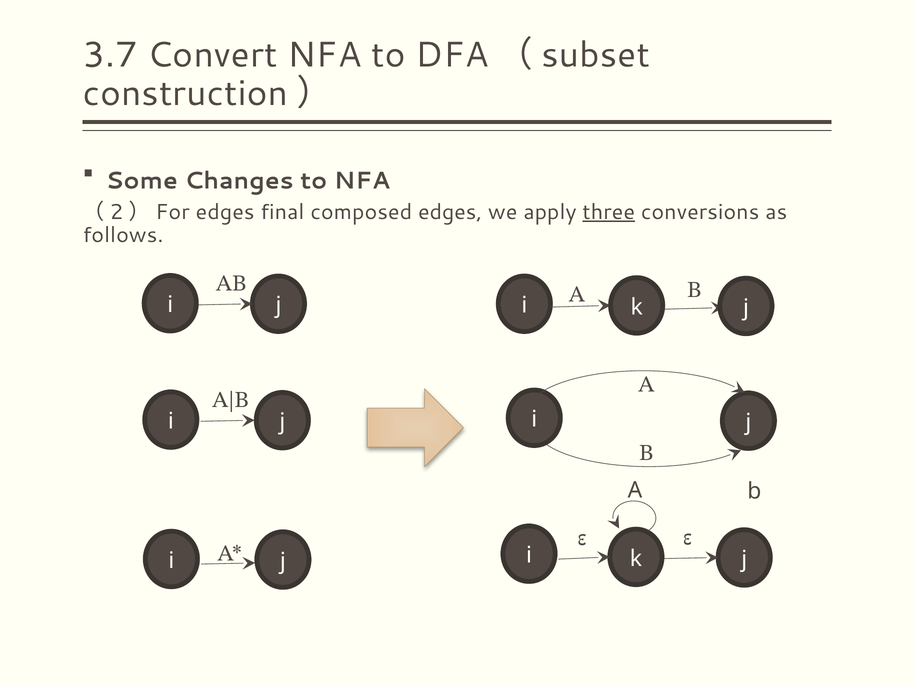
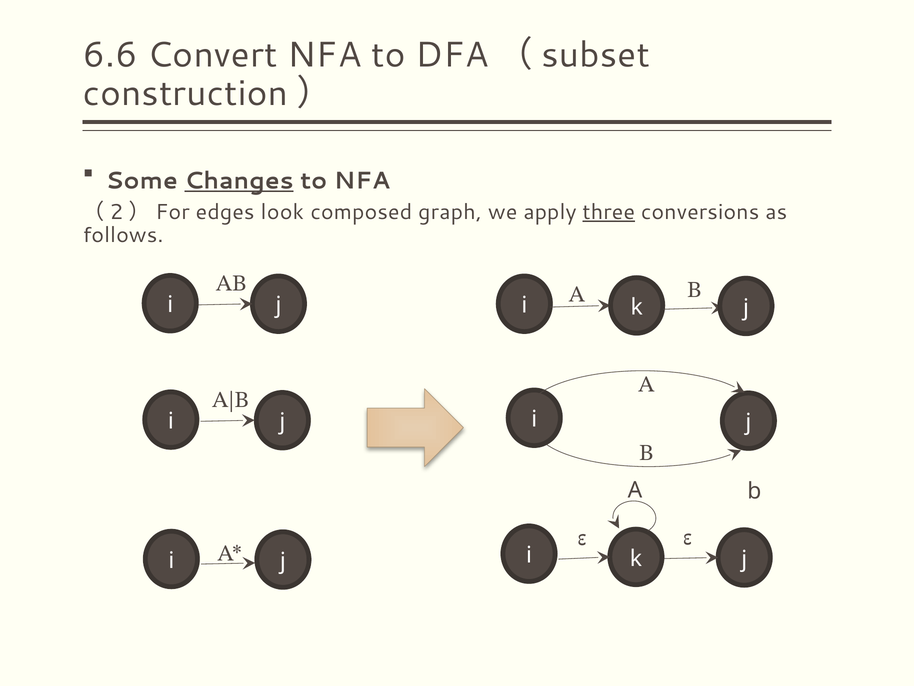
3.7: 3.7 -> 6.6
Changes underline: none -> present
final: final -> look
composed edges: edges -> graph
